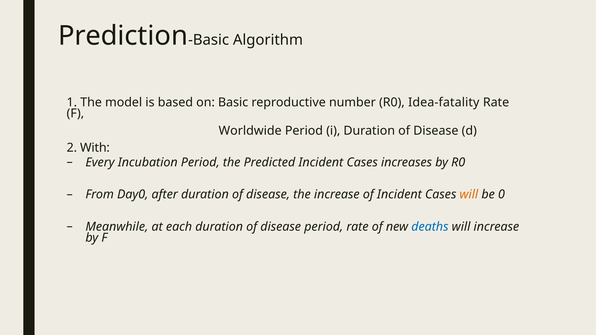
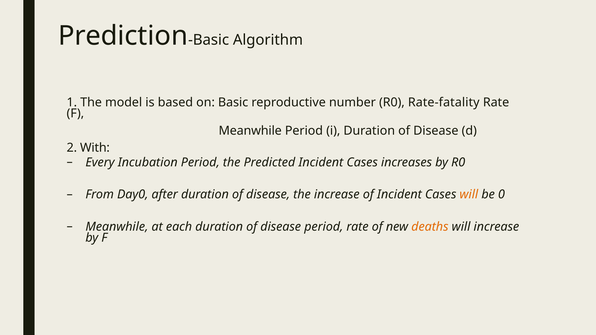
Idea-fatality: Idea-fatality -> Rate-fatality
Worldwide at (250, 131): Worldwide -> Meanwhile
deaths colour: blue -> orange
